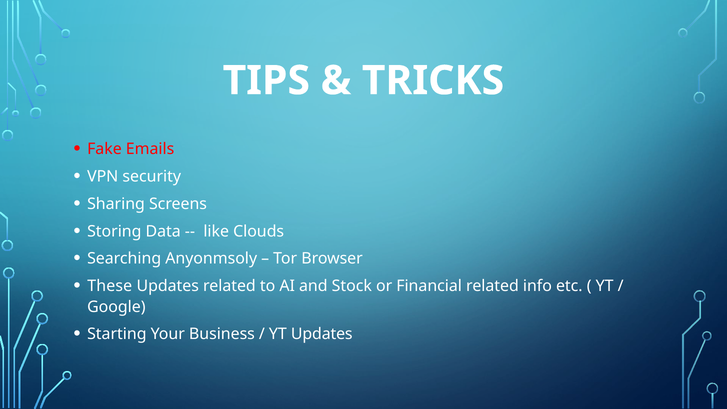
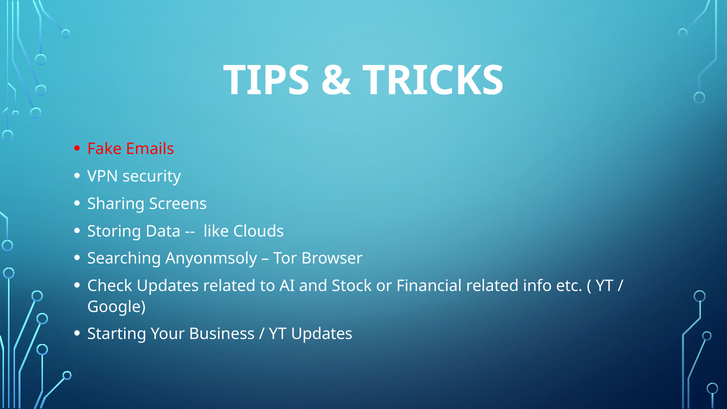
These: These -> Check
